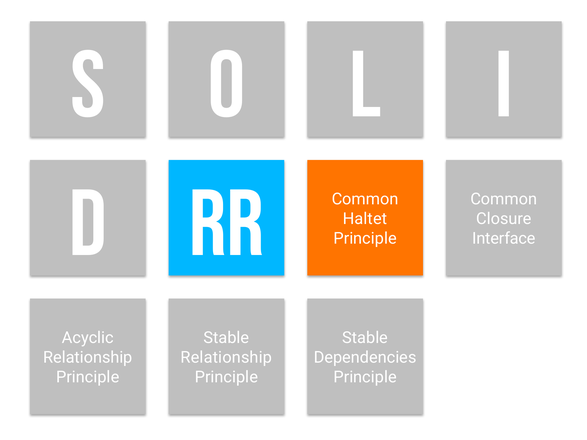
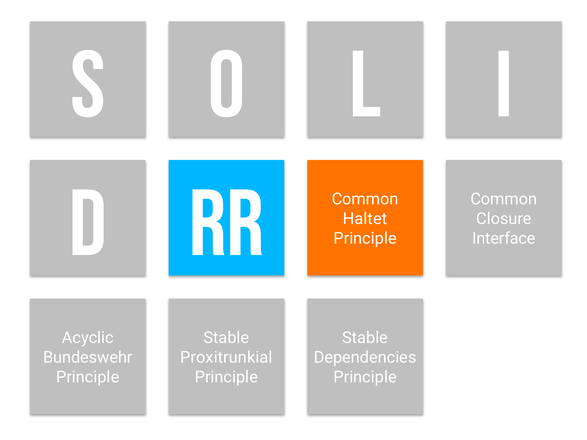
Relationship at (88, 358): Relationship -> Bundeswehr
Relationship at (226, 358): Relationship -> Proxitrunkial
